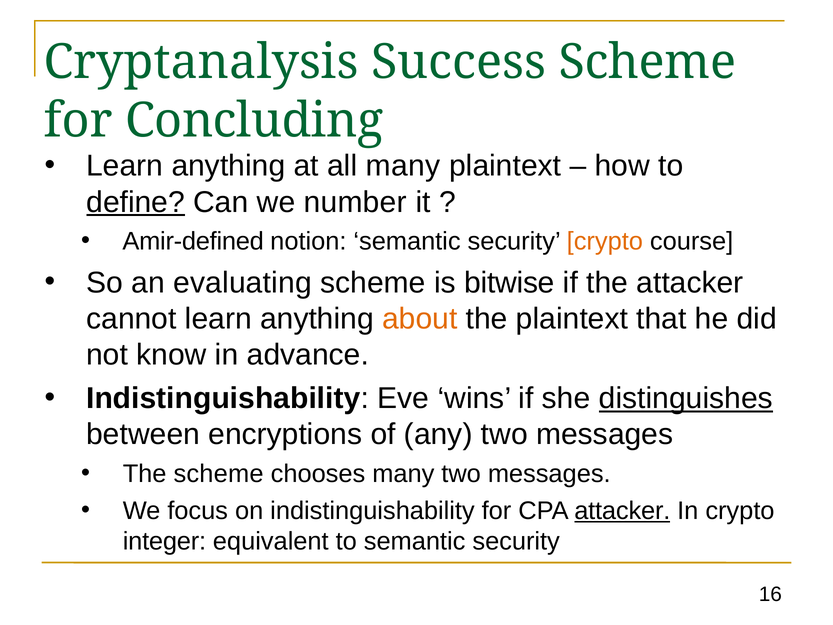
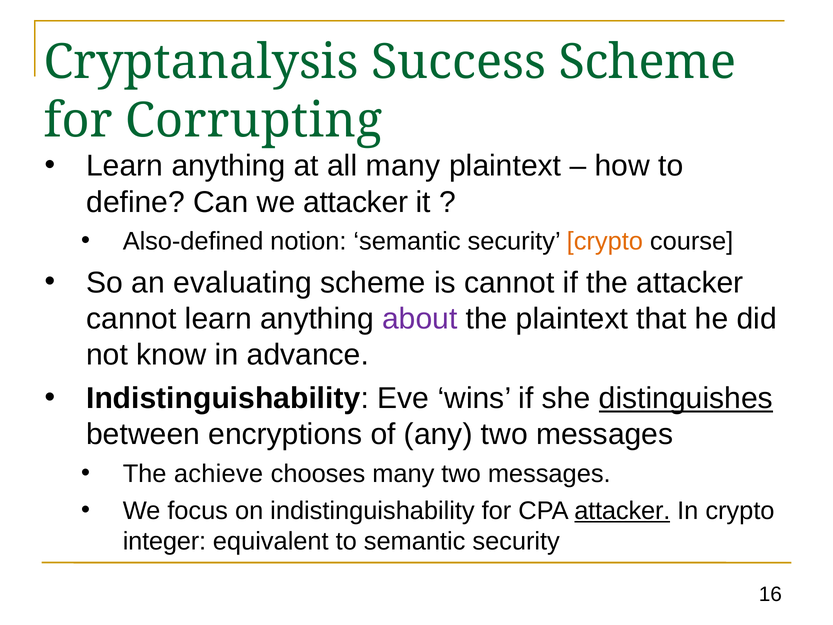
Concluding: Concluding -> Corrupting
define underline: present -> none
we number: number -> attacker
Amir-defined: Amir-defined -> Also-defined
is bitwise: bitwise -> cannot
about colour: orange -> purple
The scheme: scheme -> achieve
